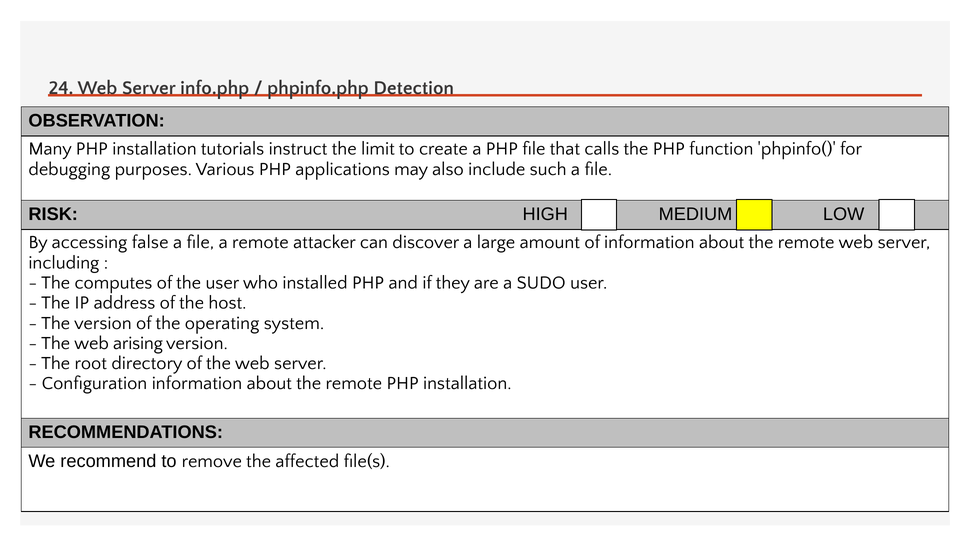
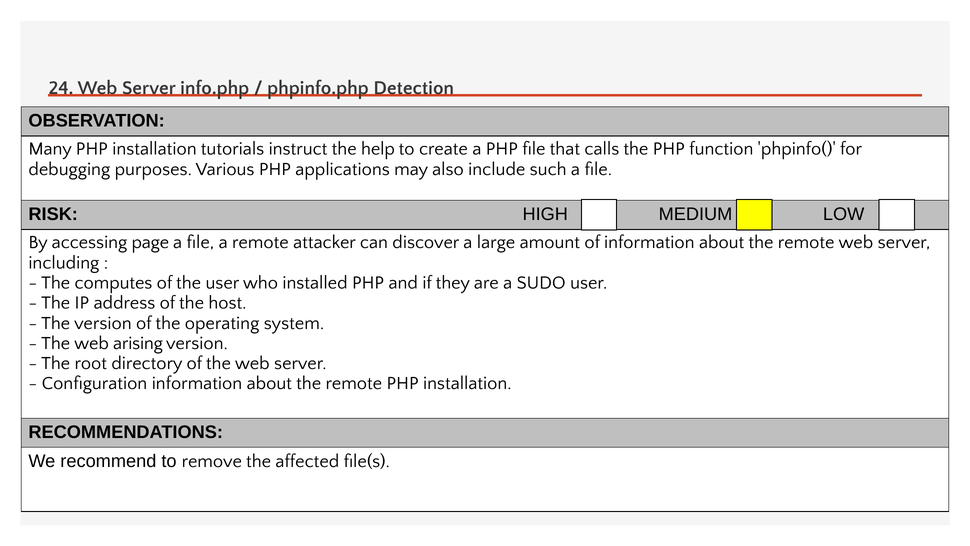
limit: limit -> help
false: false -> page
